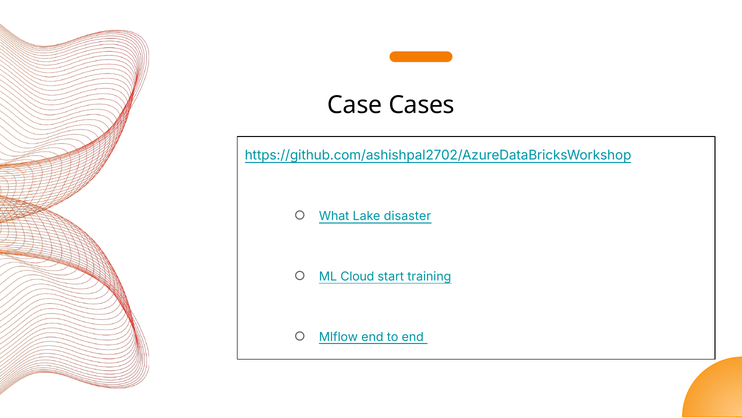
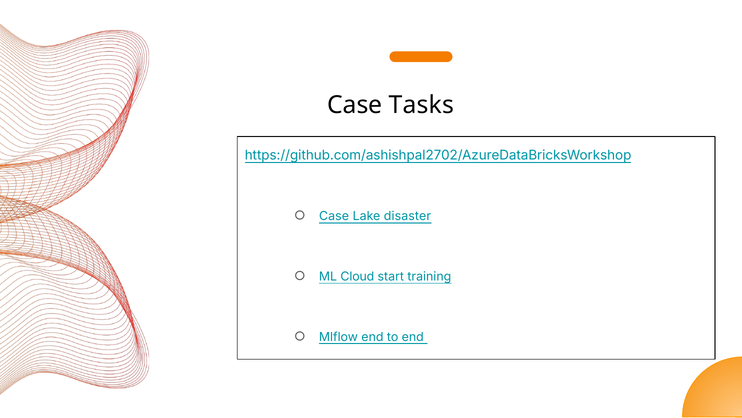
Cases: Cases -> Tasks
What at (334, 216): What -> Case
